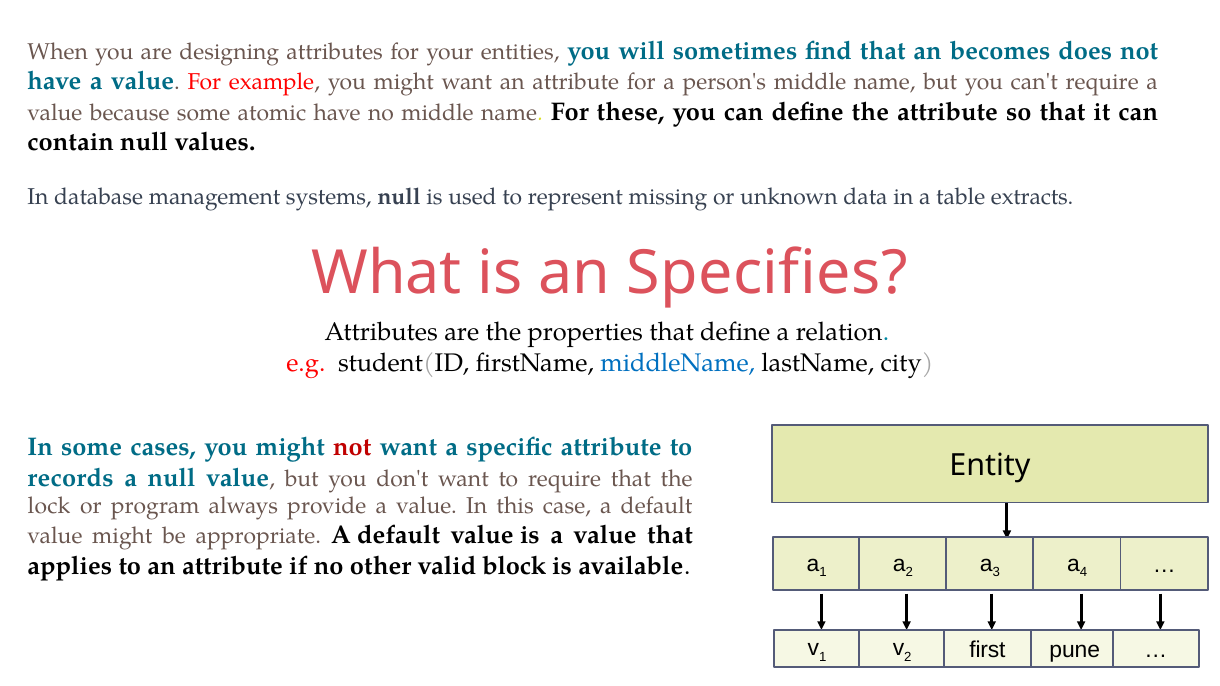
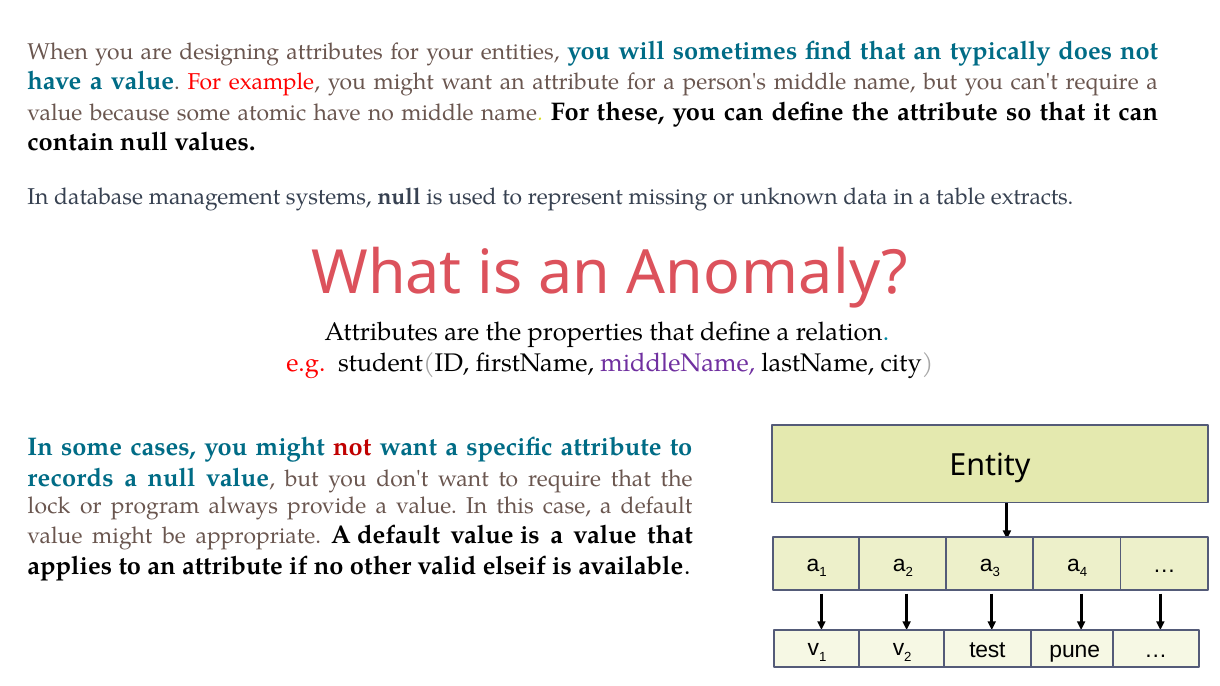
becomes: becomes -> typically
Specifies: Specifies -> Anomaly
middleName colour: blue -> purple
block: block -> elseif
first: first -> test
